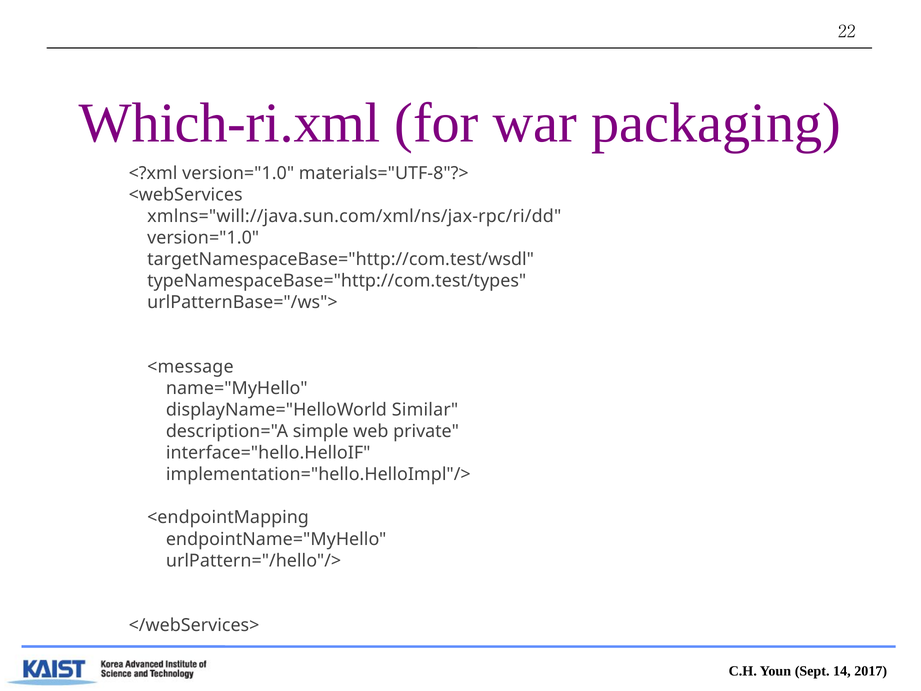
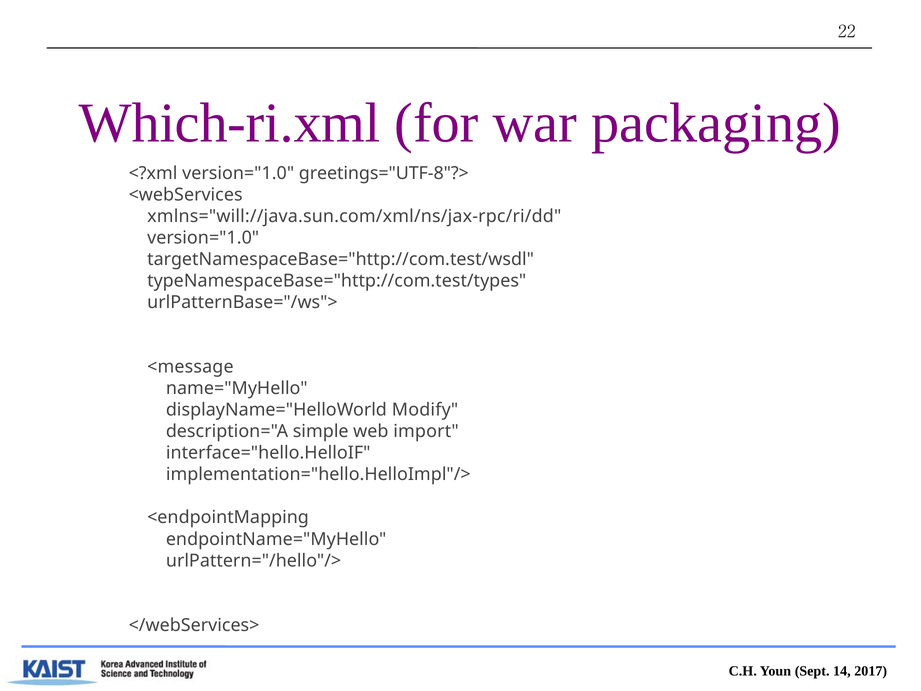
materials="UTF-8"?>: materials="UTF-8"?> -> greetings="UTF-8"?>
Similar: Similar -> Modify
private: private -> import
